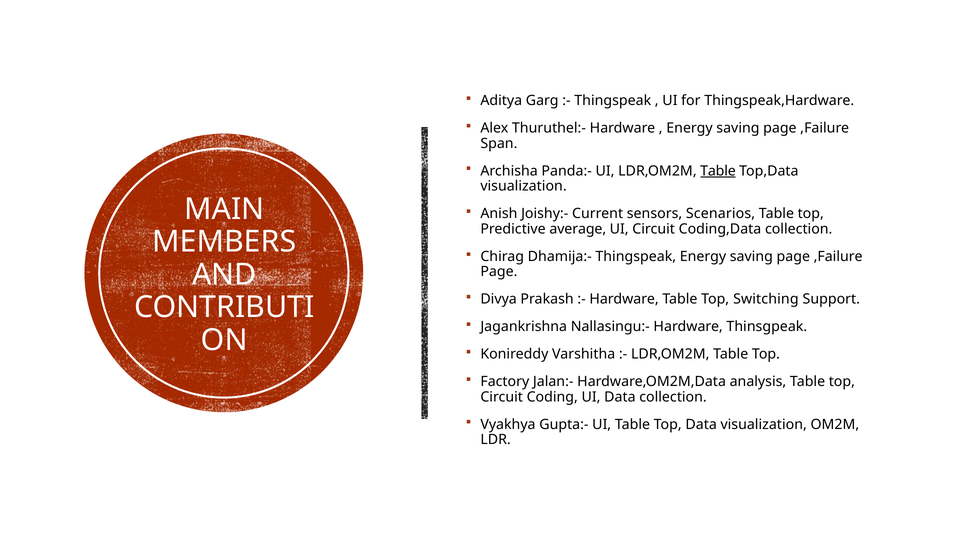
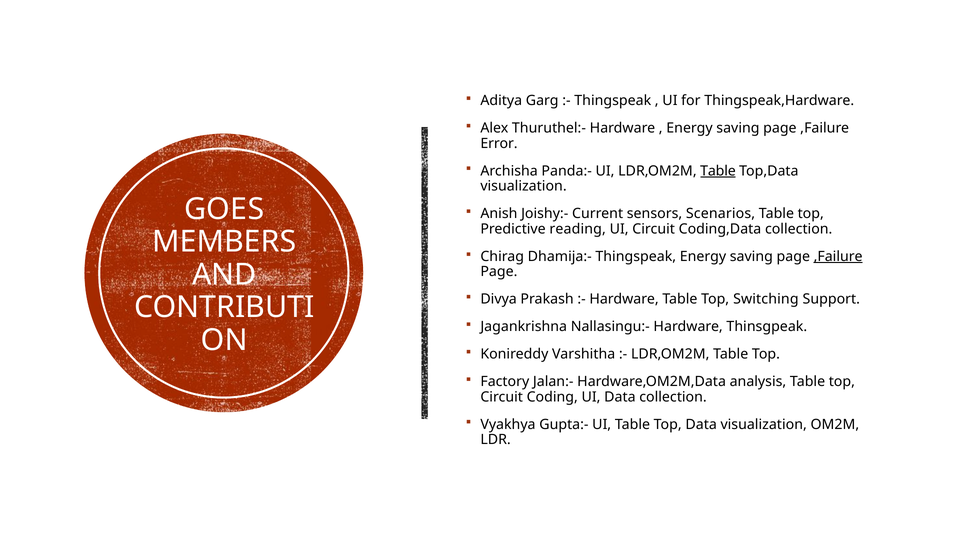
Span: Span -> Error
MAIN: MAIN -> GOES
average: average -> reading
,Failure at (838, 257) underline: none -> present
